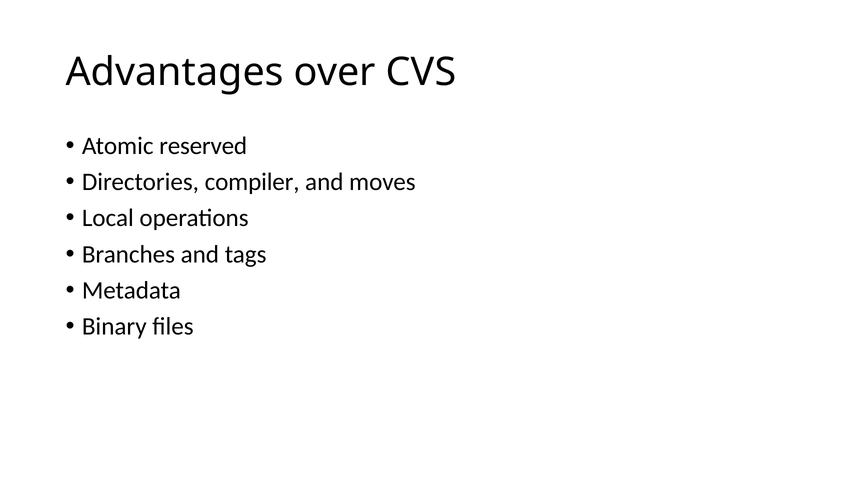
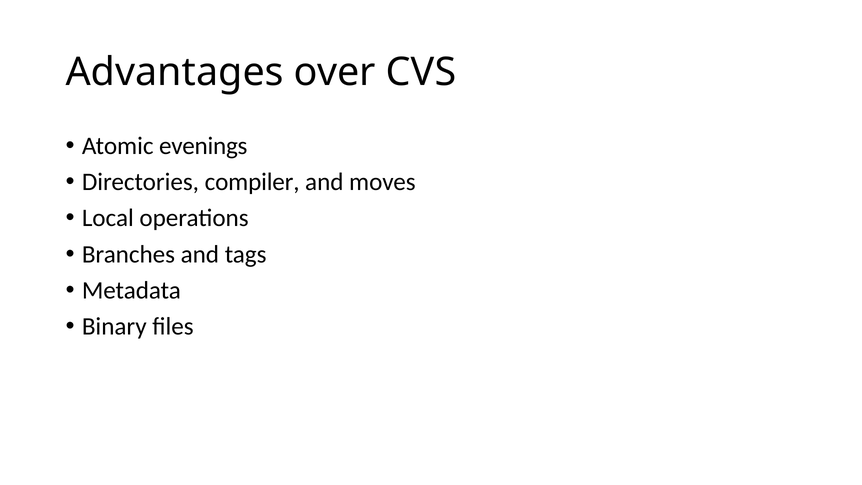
reserved: reserved -> evenings
